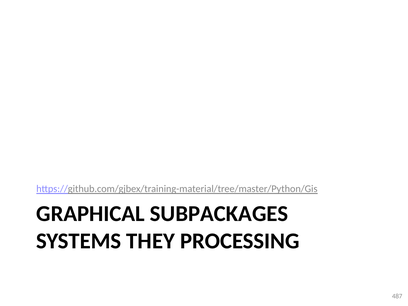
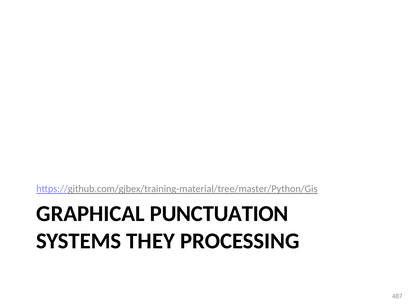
SUBPACKAGES: SUBPACKAGES -> PUNCTUATION
